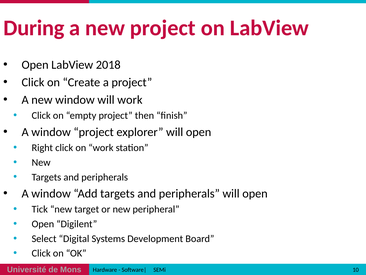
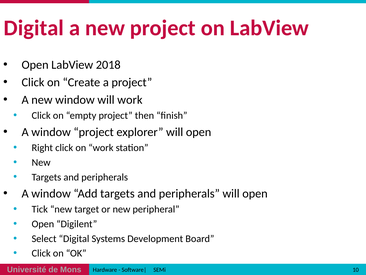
During at (34, 28): During -> Digital
